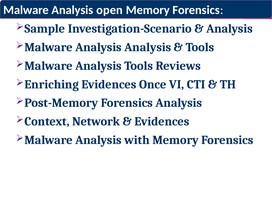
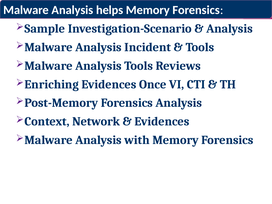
open: open -> helps
Analysis Analysis: Analysis -> Incident
